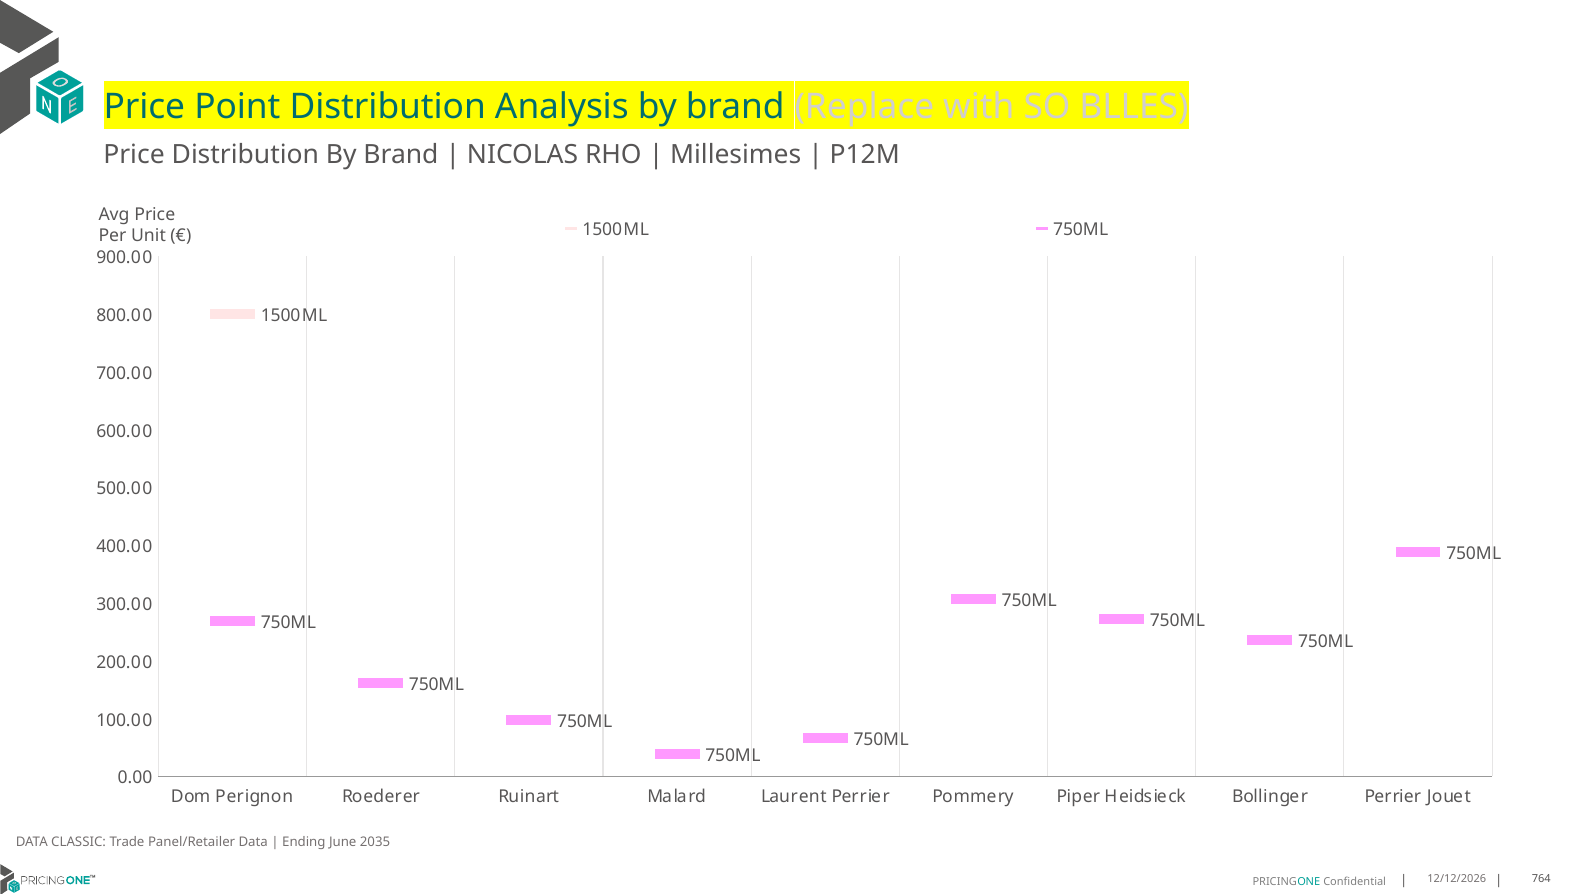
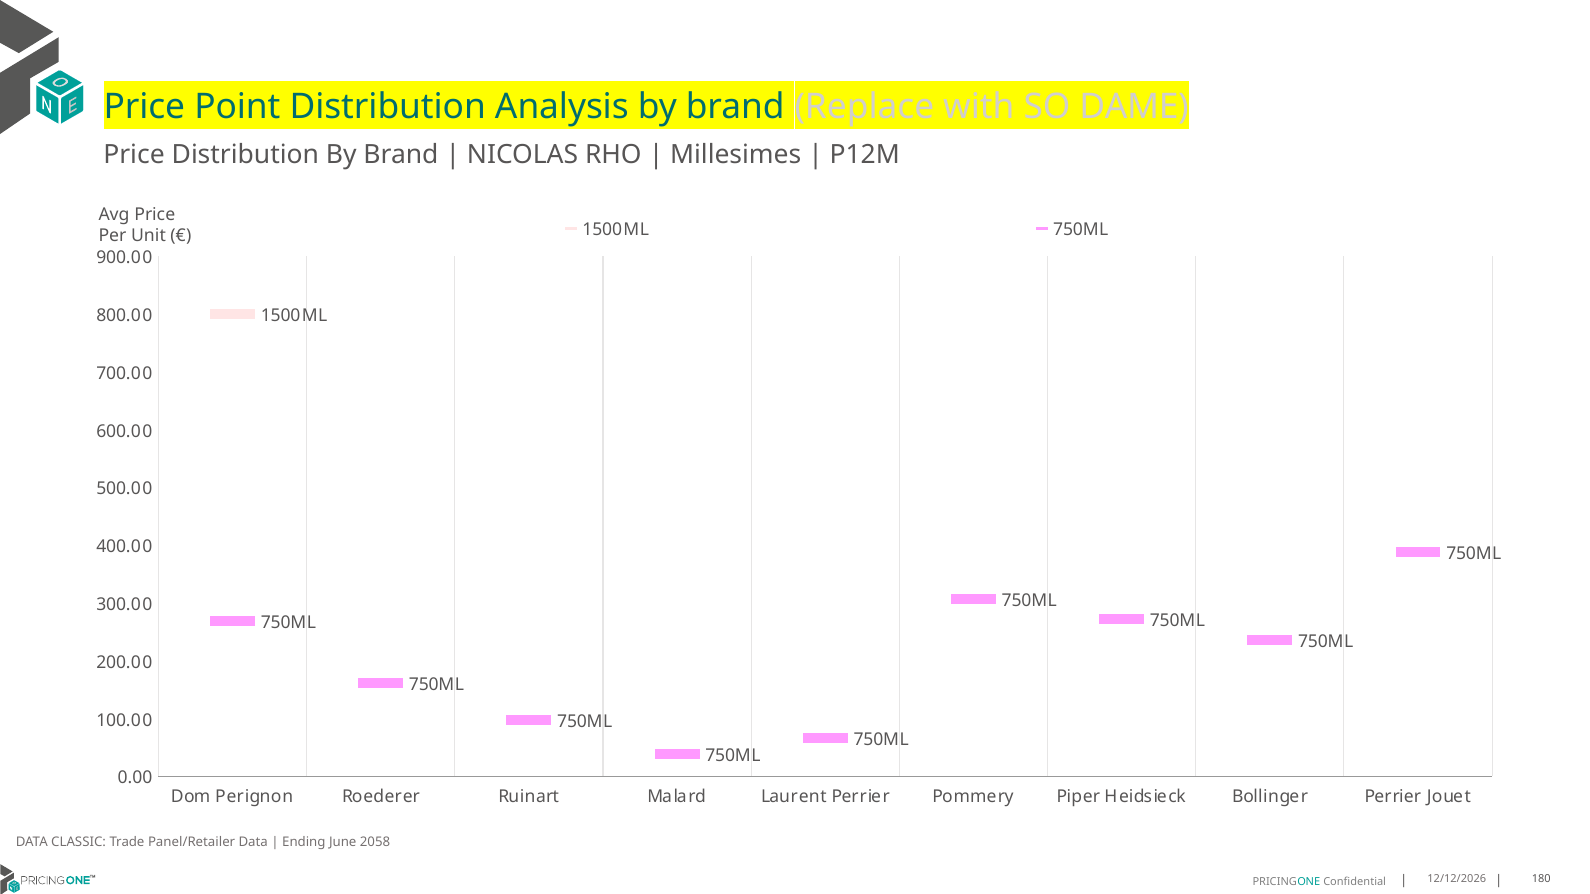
BLLES: BLLES -> DAME
2035: 2035 -> 2058
764: 764 -> 180
